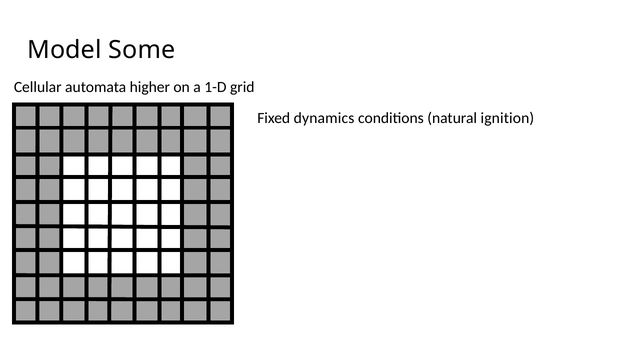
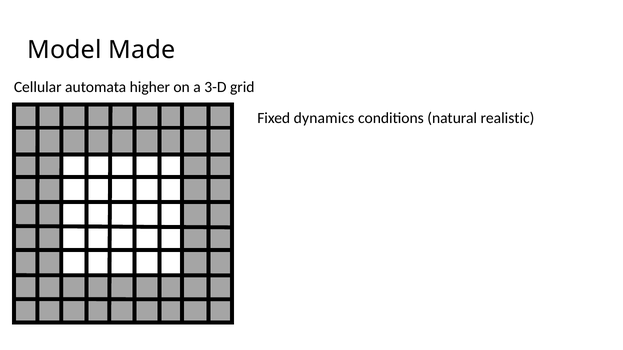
Some: Some -> Made
1-D: 1-D -> 3-D
ignition: ignition -> realistic
